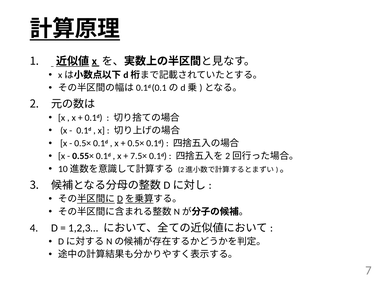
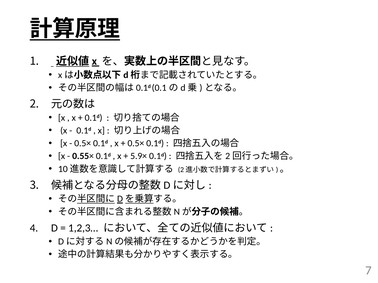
7.5×: 7.5× -> 5.9×
